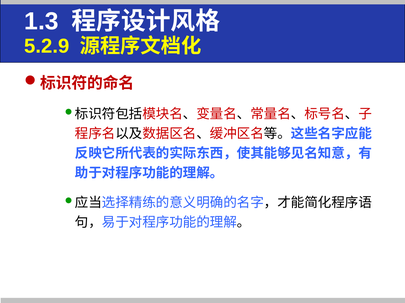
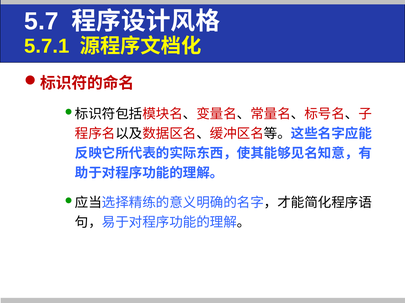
1.3: 1.3 -> 5.7
5.2.9: 5.2.9 -> 5.7.1
